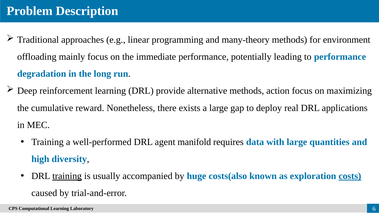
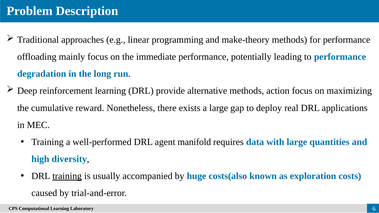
many-theory: many-theory -> make-theory
for environment: environment -> performance
costs underline: present -> none
